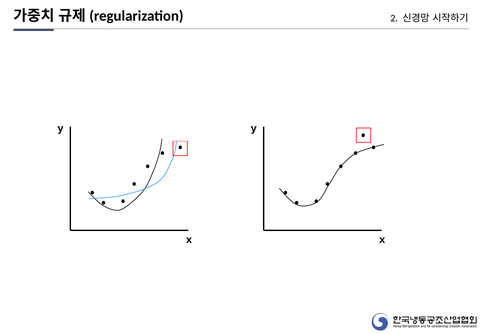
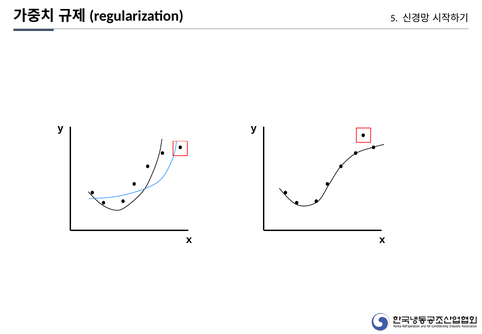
2: 2 -> 5
